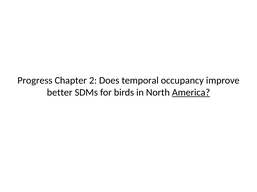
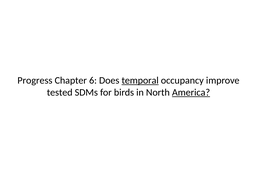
2: 2 -> 6
temporal underline: none -> present
better: better -> tested
